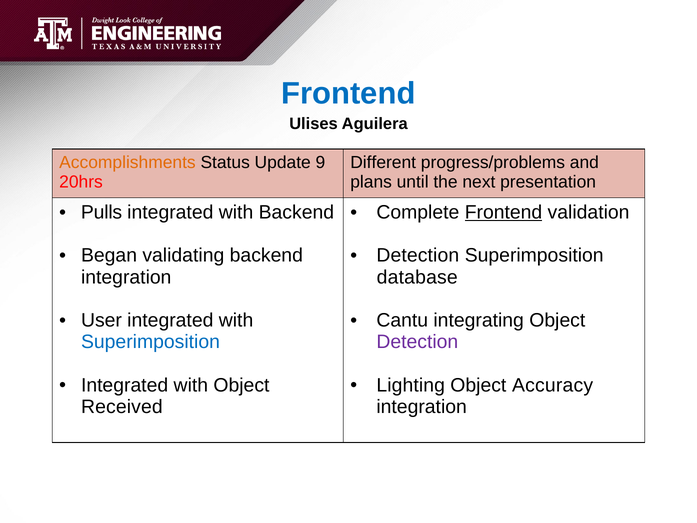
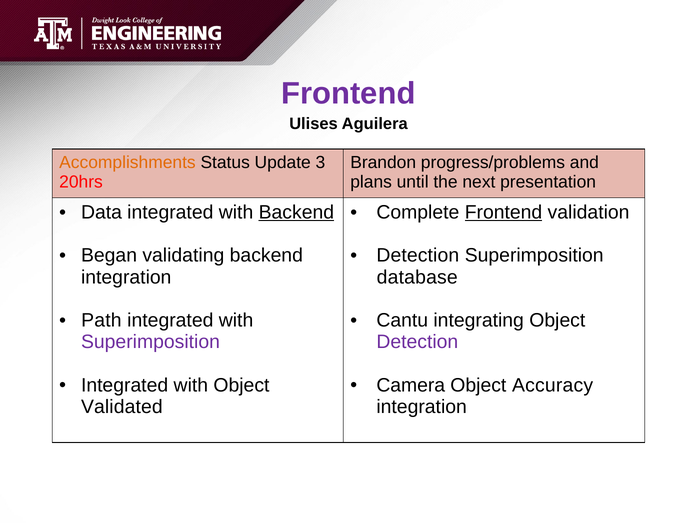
Frontend at (348, 93) colour: blue -> purple
9: 9 -> 3
Different: Different -> Brandon
Pulls: Pulls -> Data
Backend at (296, 212) underline: none -> present
User: User -> Path
Superimposition at (150, 342) colour: blue -> purple
Lighting: Lighting -> Camera
Received: Received -> Validated
